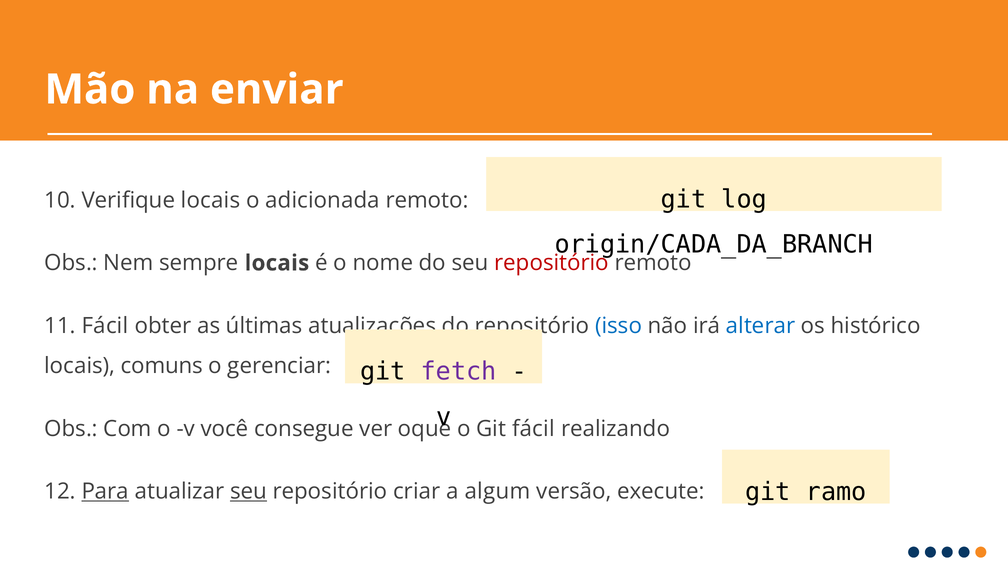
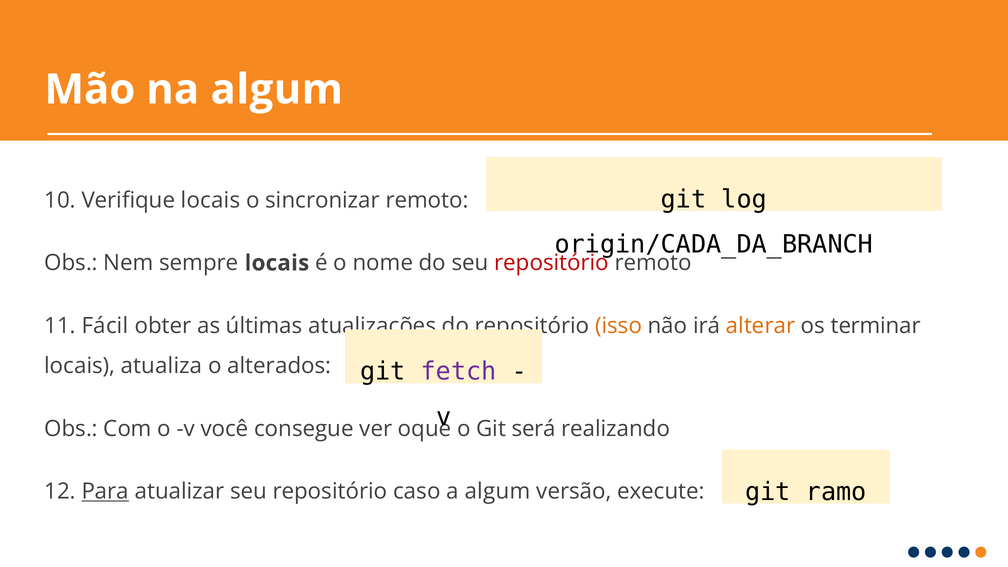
na enviar: enviar -> algum
adicionada: adicionada -> sincronizar
isso colour: blue -> orange
alterar colour: blue -> orange
histórico: histórico -> terminar
comuns: comuns -> atualiza
gerenciar: gerenciar -> alterados
Git fácil: fácil -> será
seu at (249, 491) underline: present -> none
criar: criar -> caso
